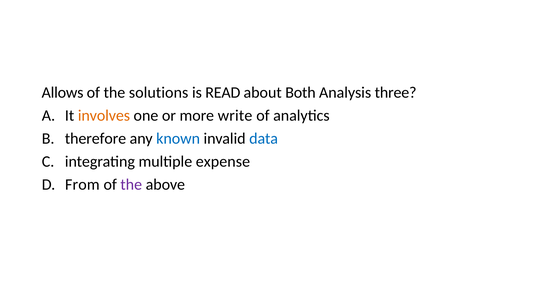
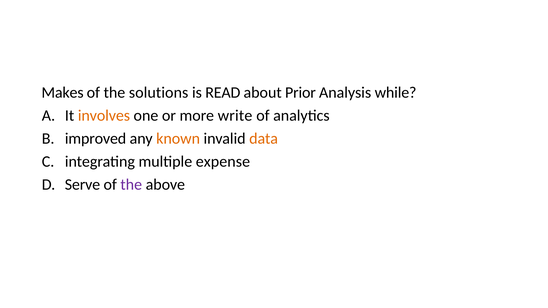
Allows: Allows -> Makes
Both: Both -> Prior
three: three -> while
therefore: therefore -> improved
known colour: blue -> orange
data colour: blue -> orange
From: From -> Serve
